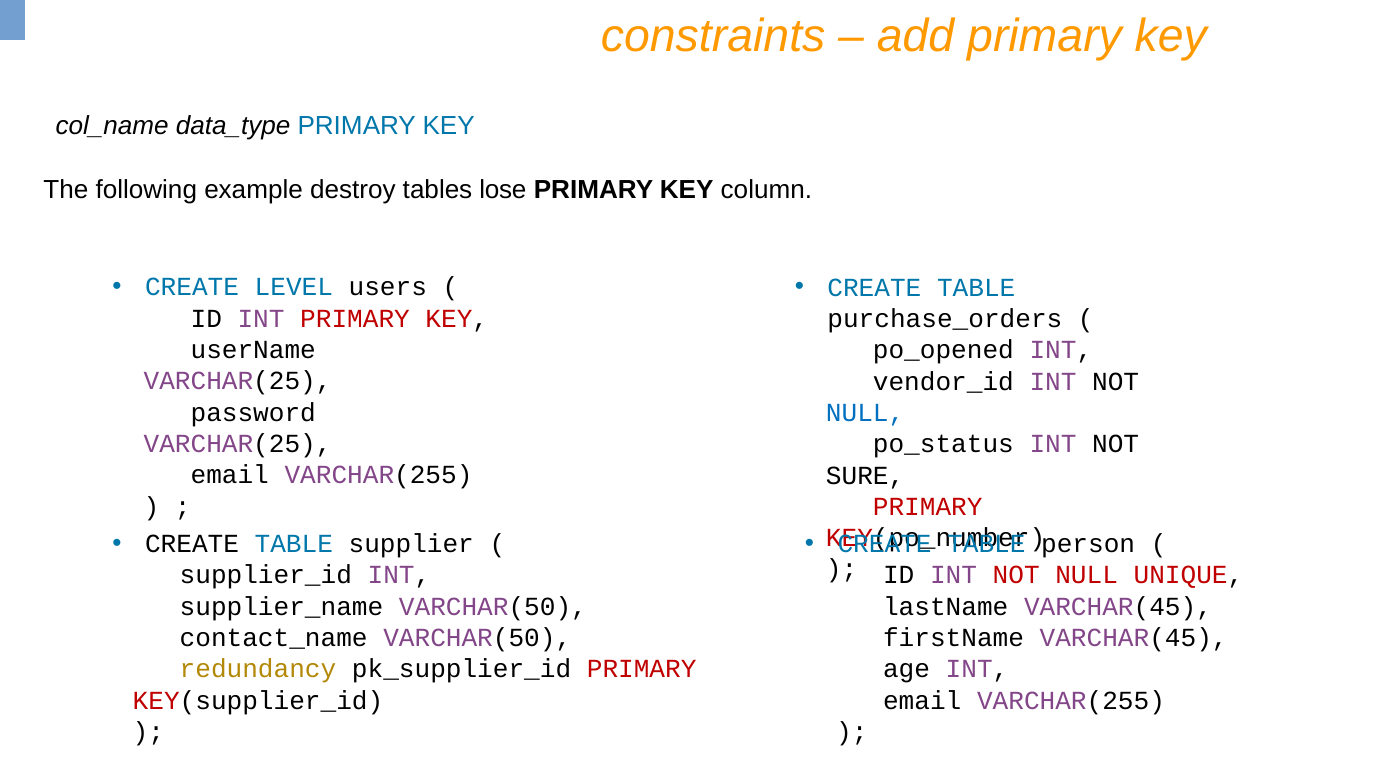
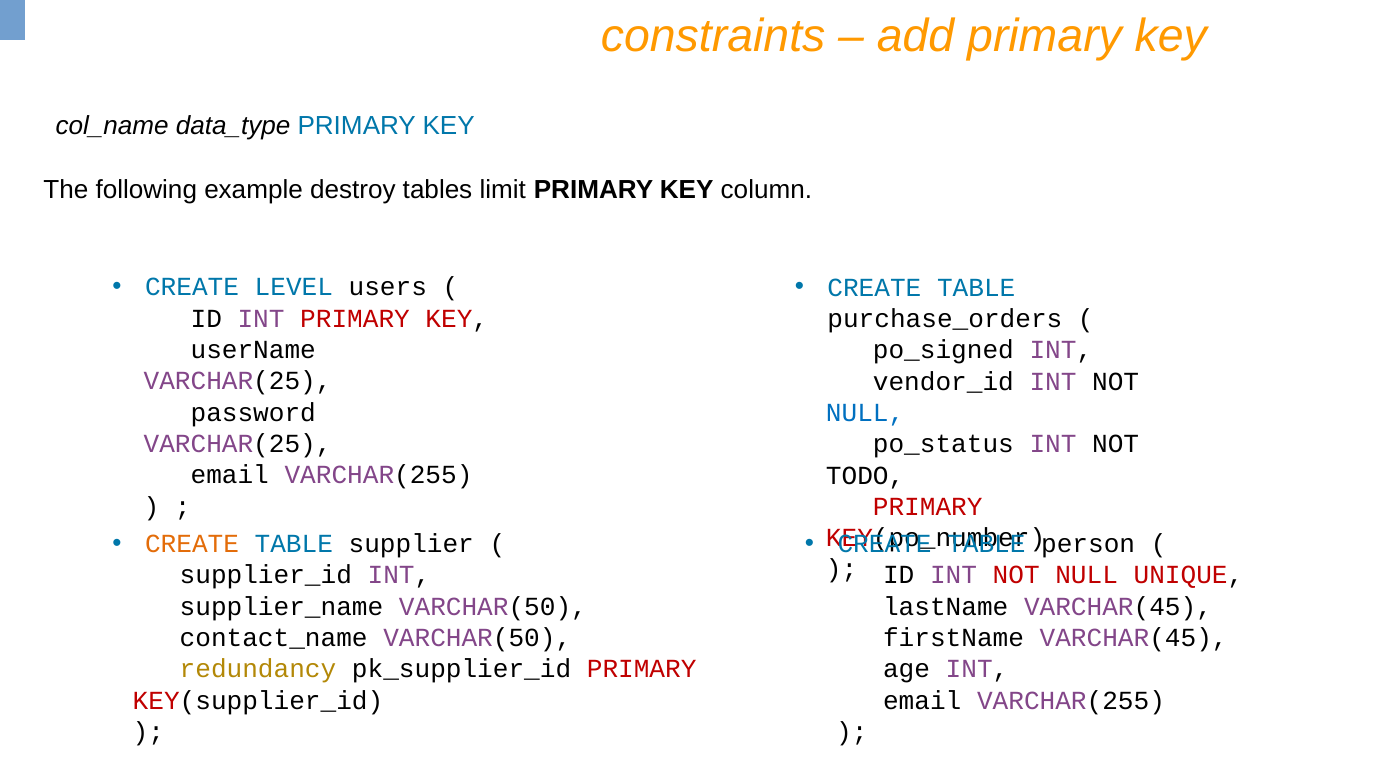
lose: lose -> limit
po_opened: po_opened -> po_signed
SURE: SURE -> TODO
CREATE at (192, 544) colour: black -> orange
